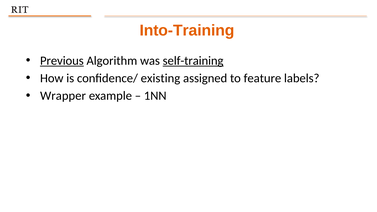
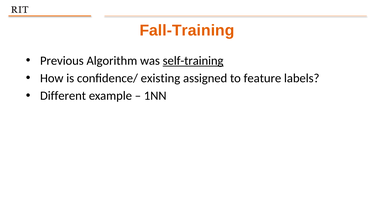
Into-Training: Into-Training -> Fall-Training
Previous underline: present -> none
Wrapper: Wrapper -> Different
